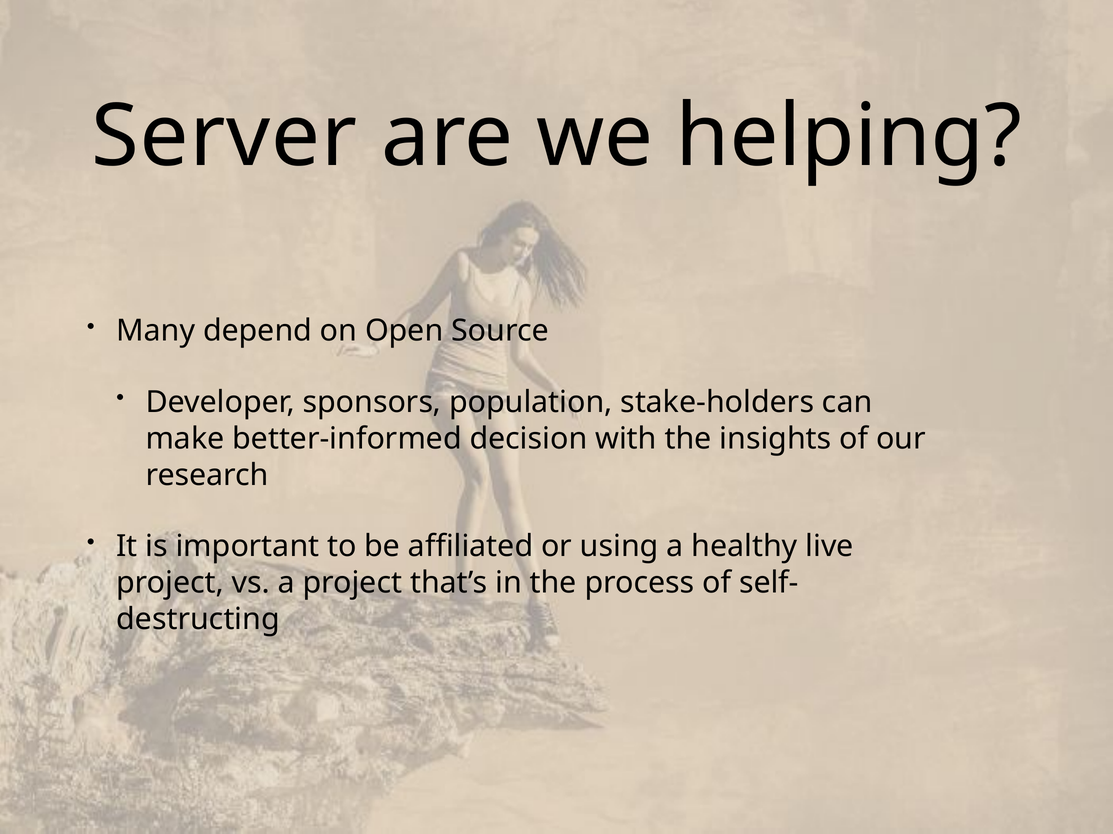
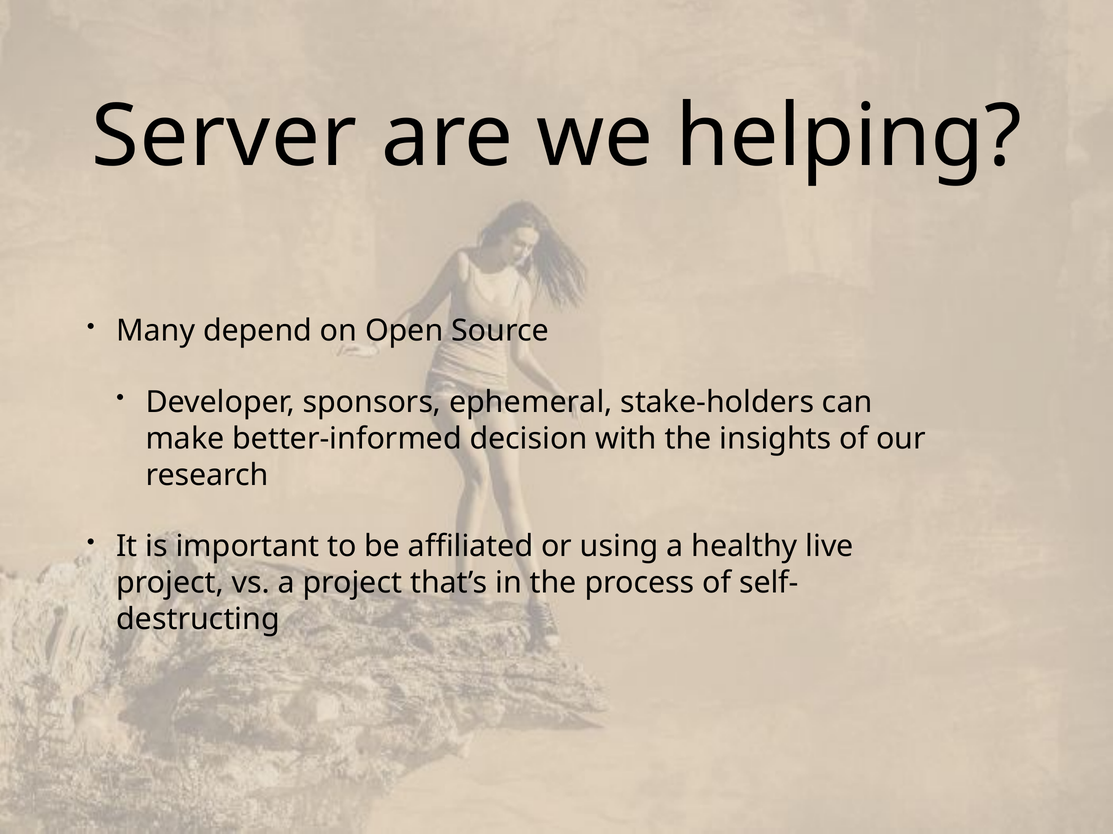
population: population -> ephemeral
